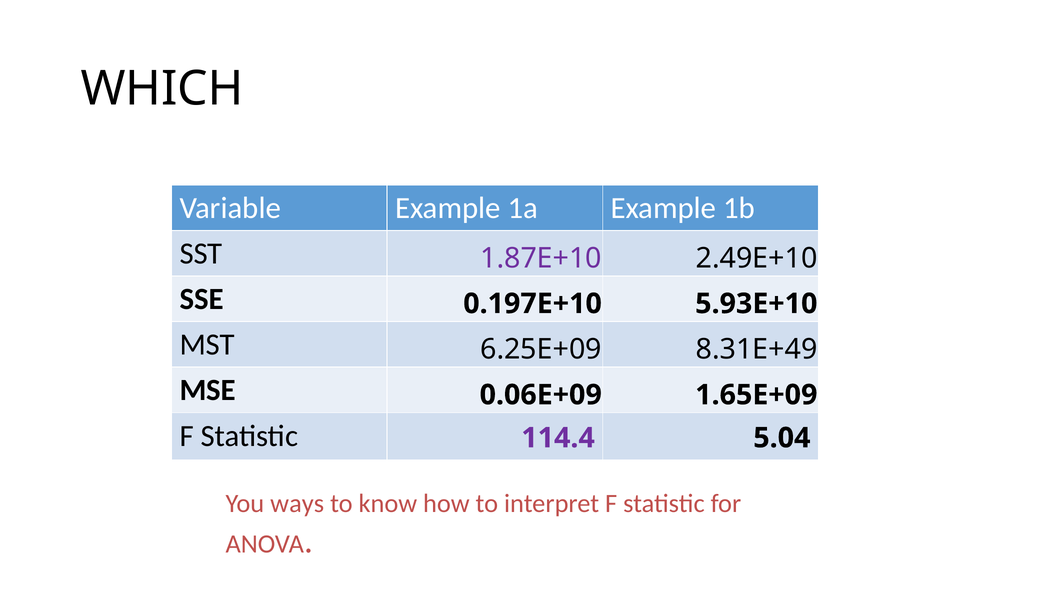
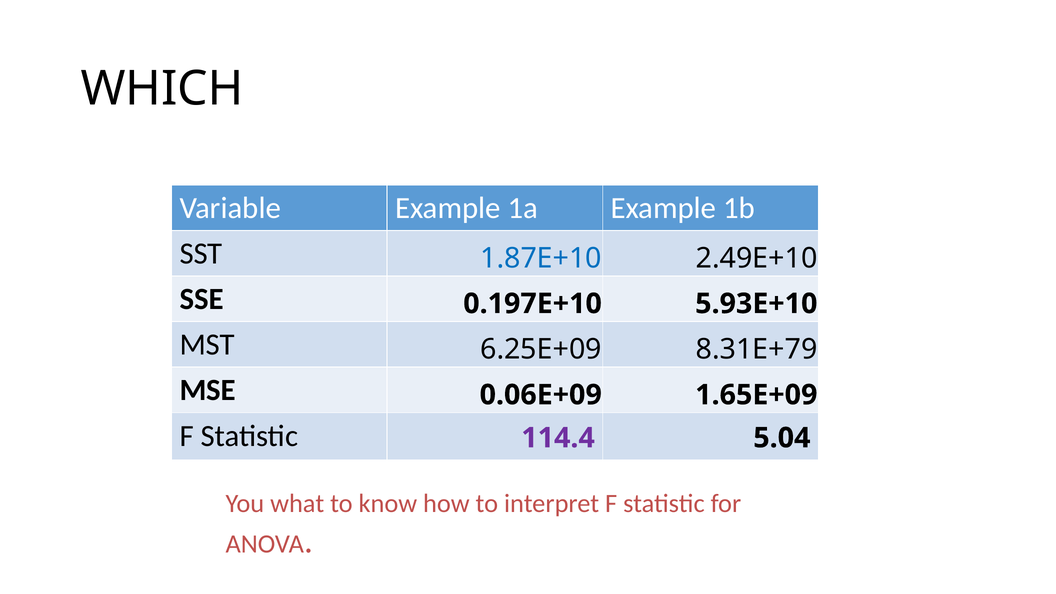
1.87E+10 colour: purple -> blue
8.31E+49: 8.31E+49 -> 8.31E+79
ways: ways -> what
